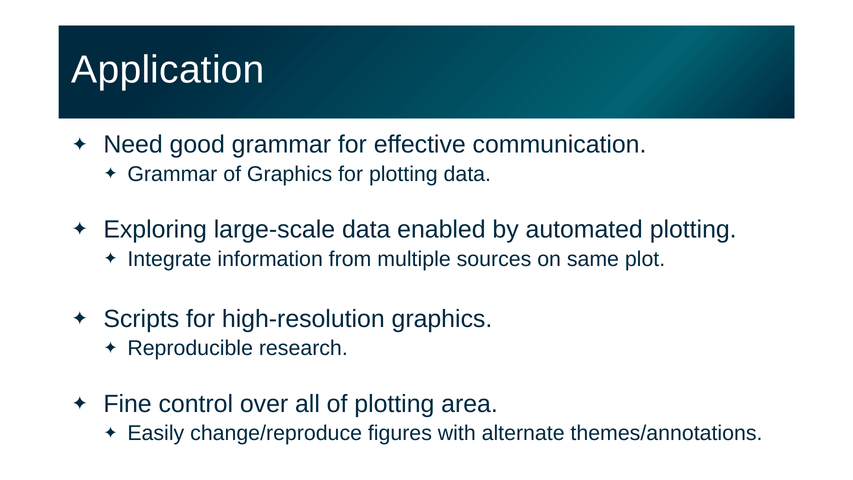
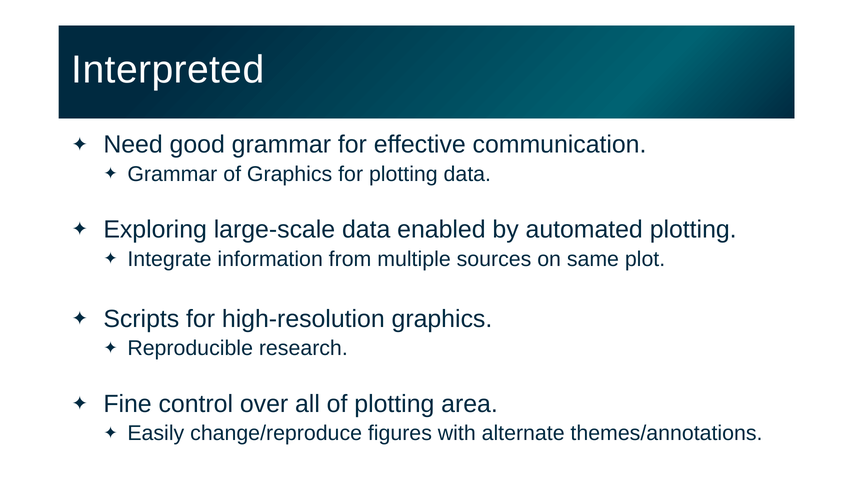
Application: Application -> Interpreted
